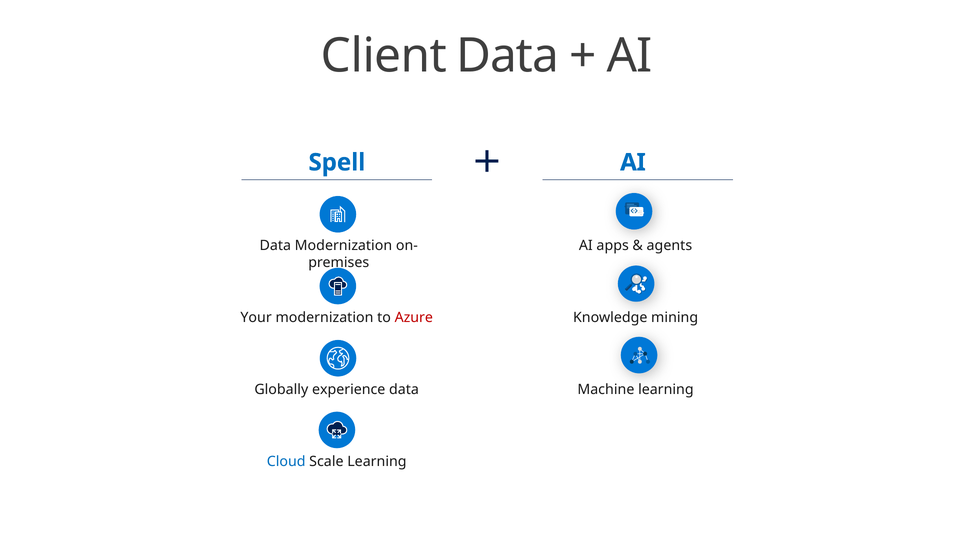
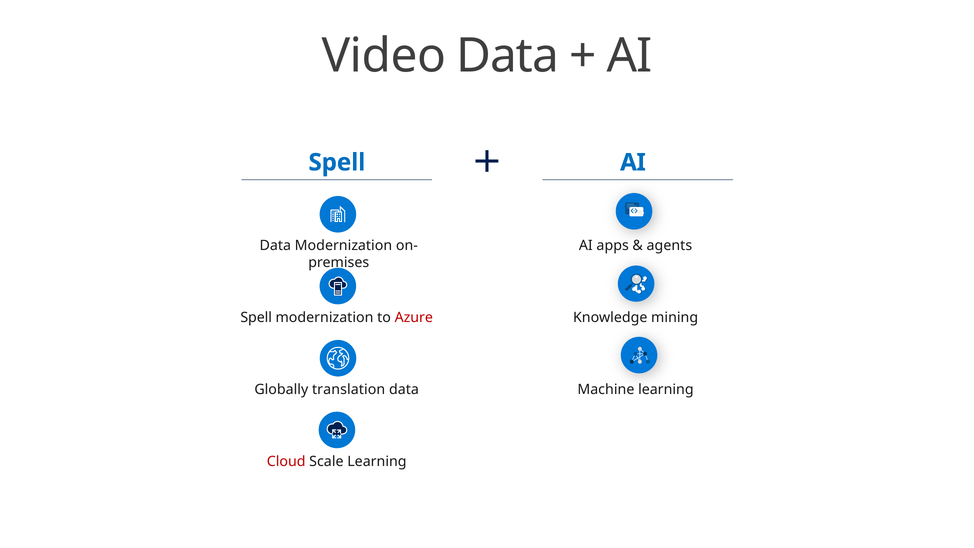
Client: Client -> Video
Your at (256, 318): Your -> Spell
experience: experience -> translation
Cloud colour: blue -> red
